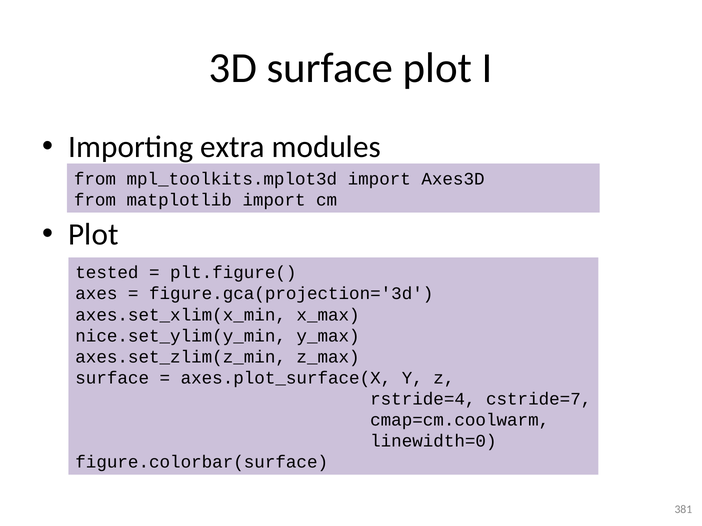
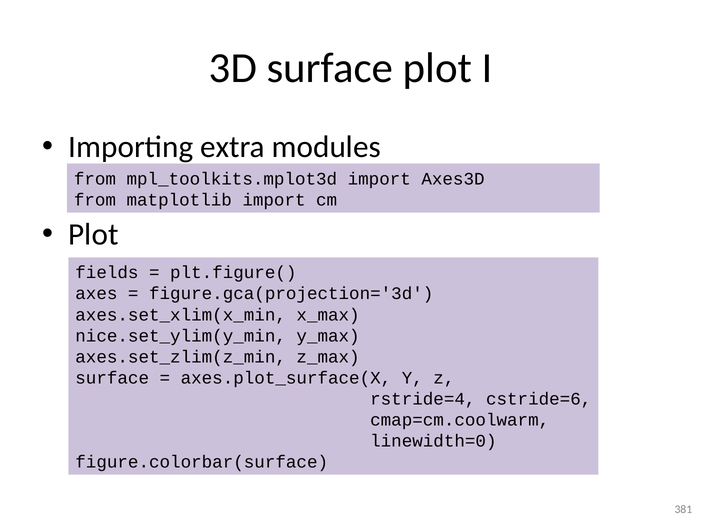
tested: tested -> fields
cstride=7: cstride=7 -> cstride=6
